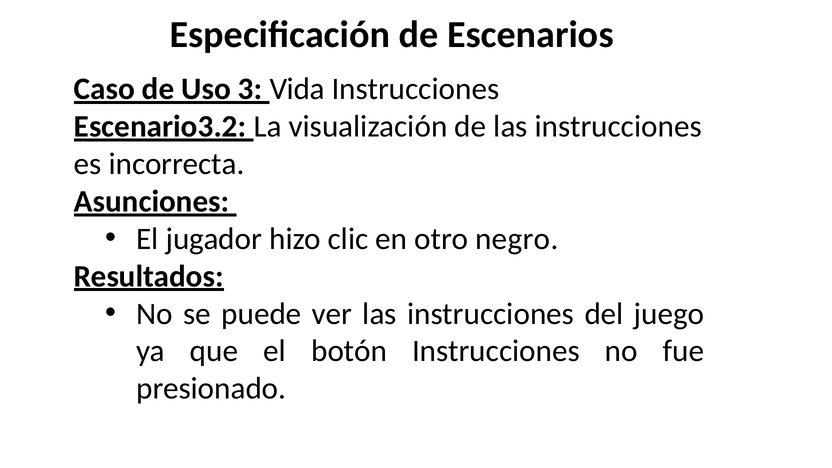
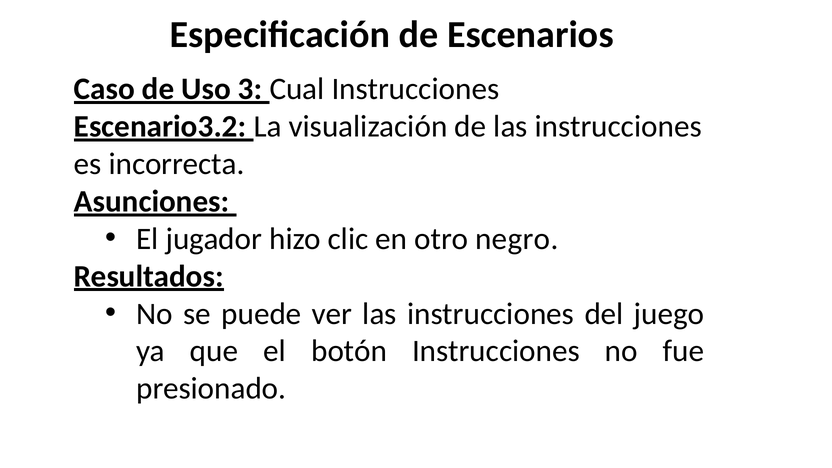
Vida: Vida -> Cual
